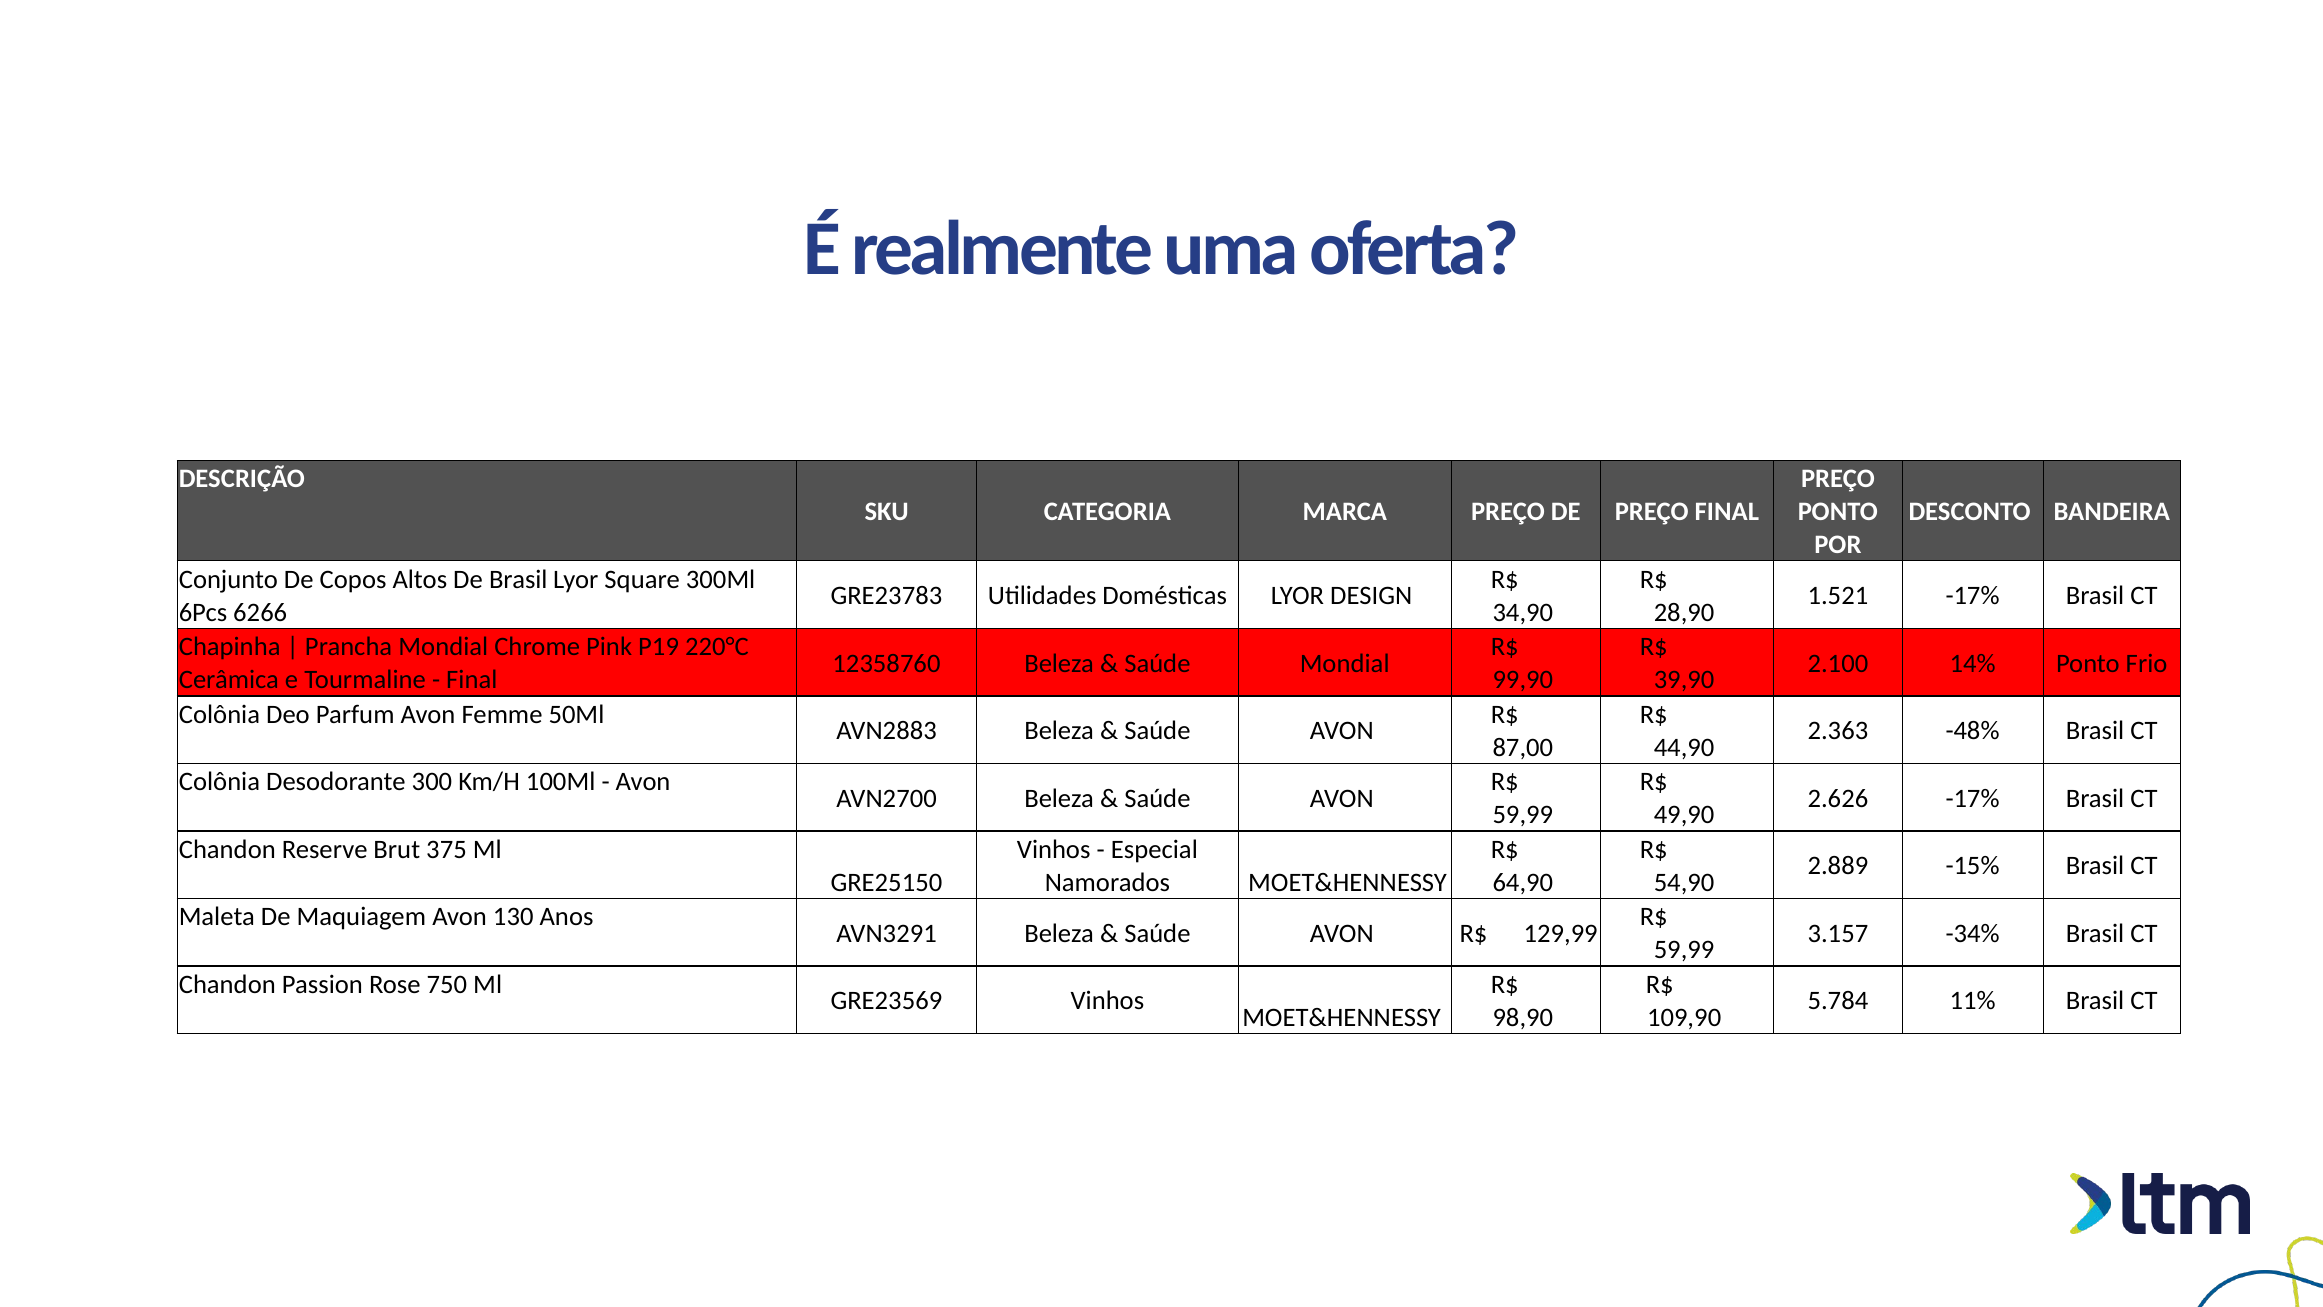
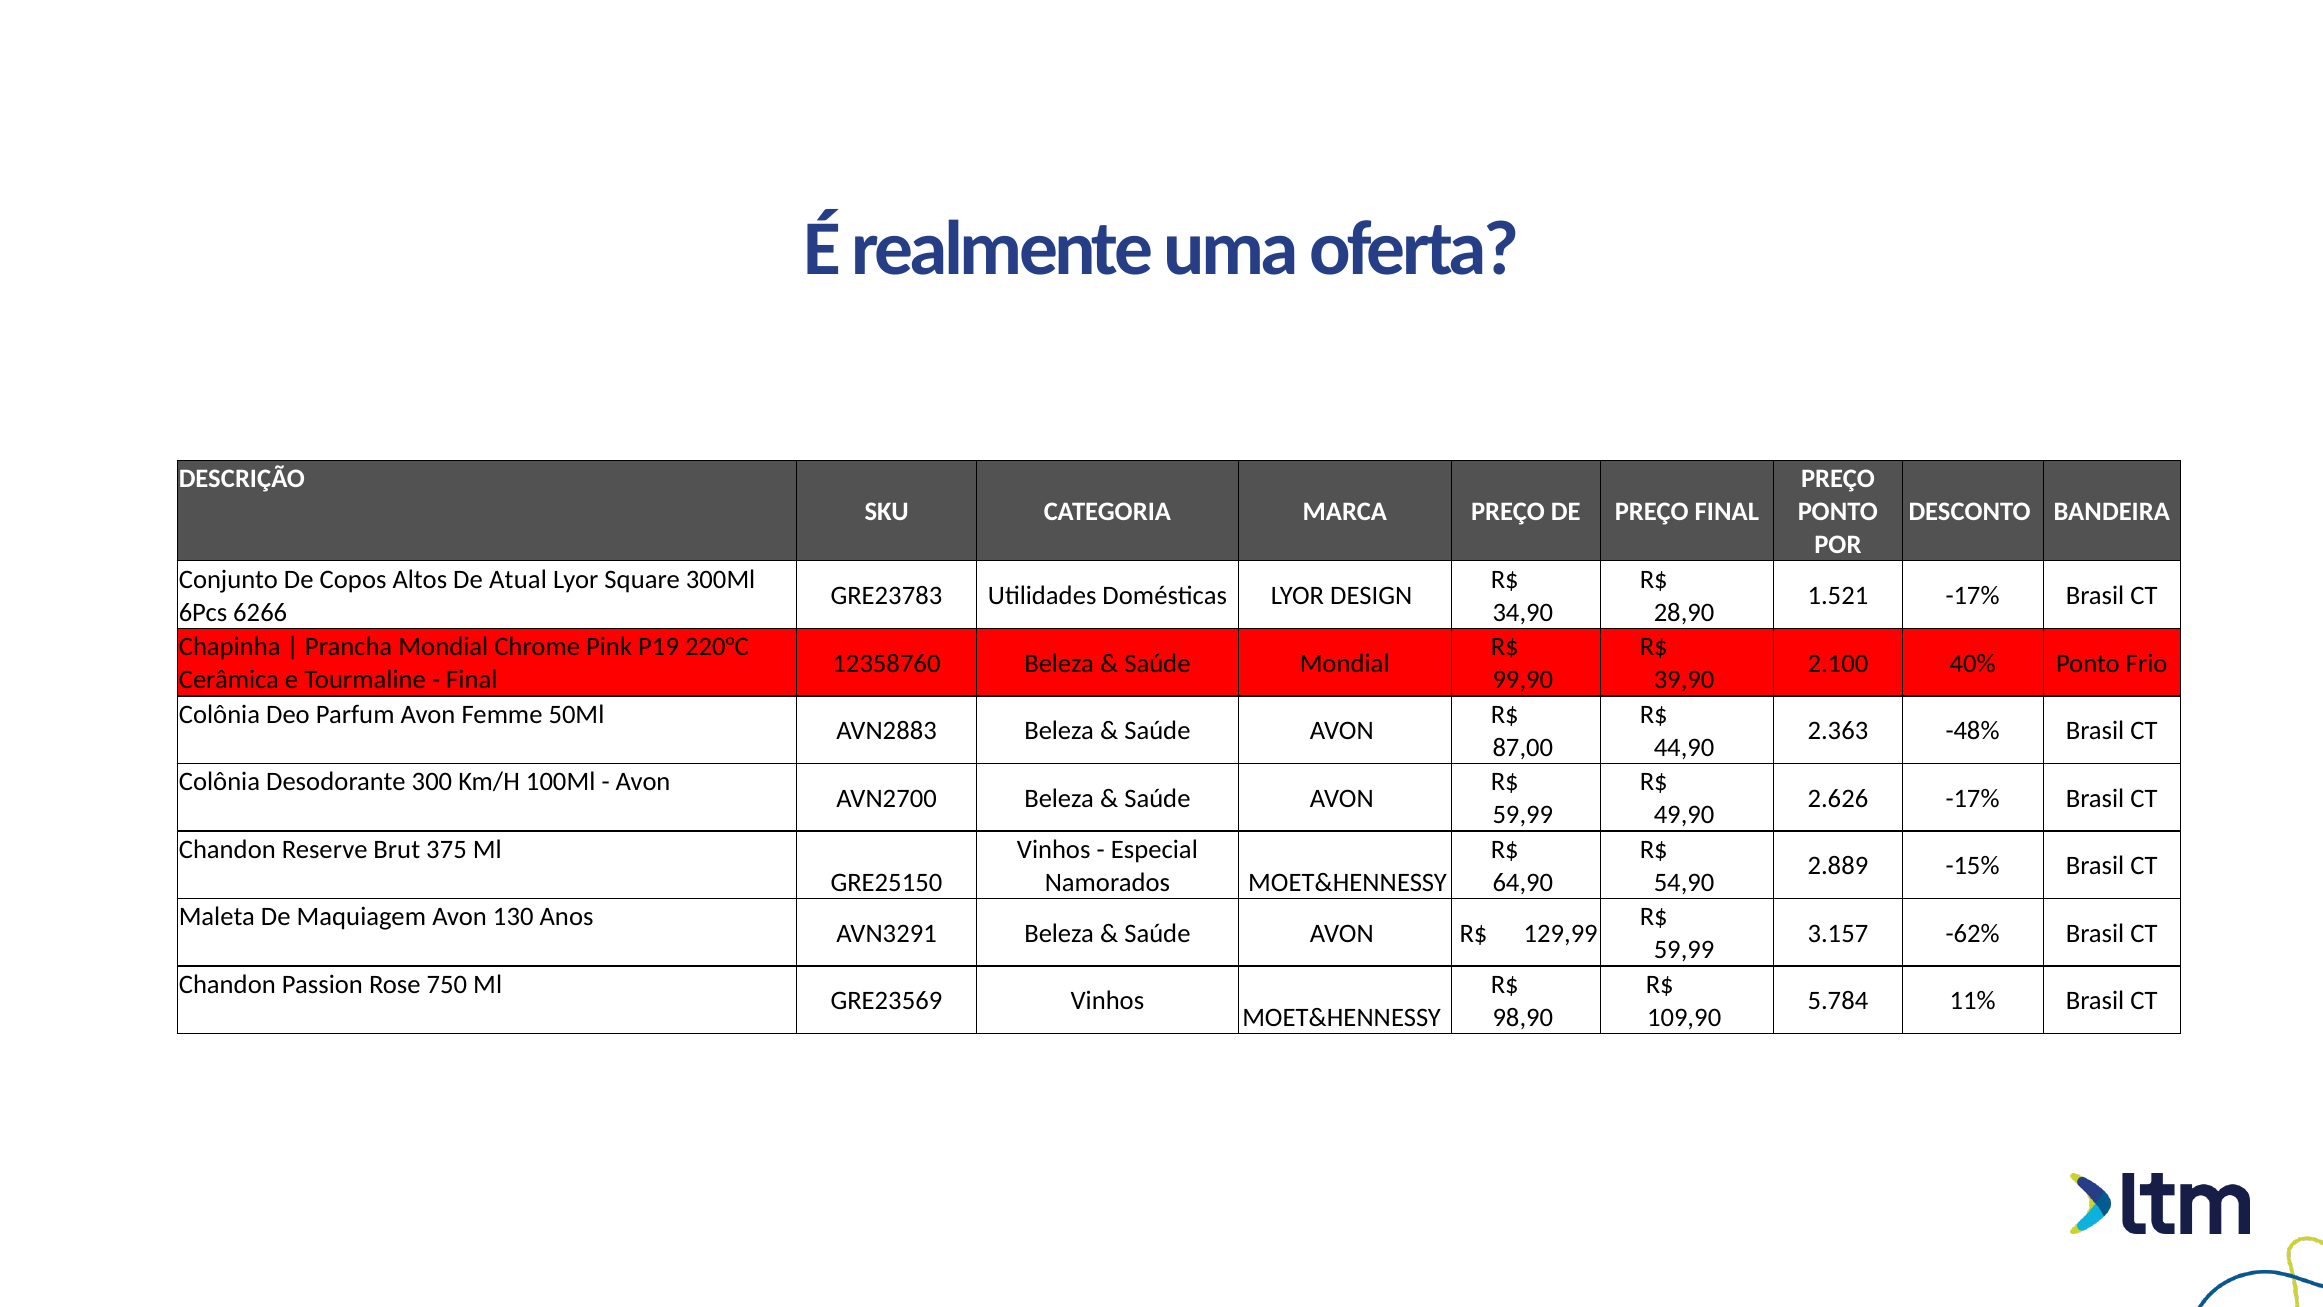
De Brasil: Brasil -> Atual
14%: 14% -> 40%
-34%: -34% -> -62%
